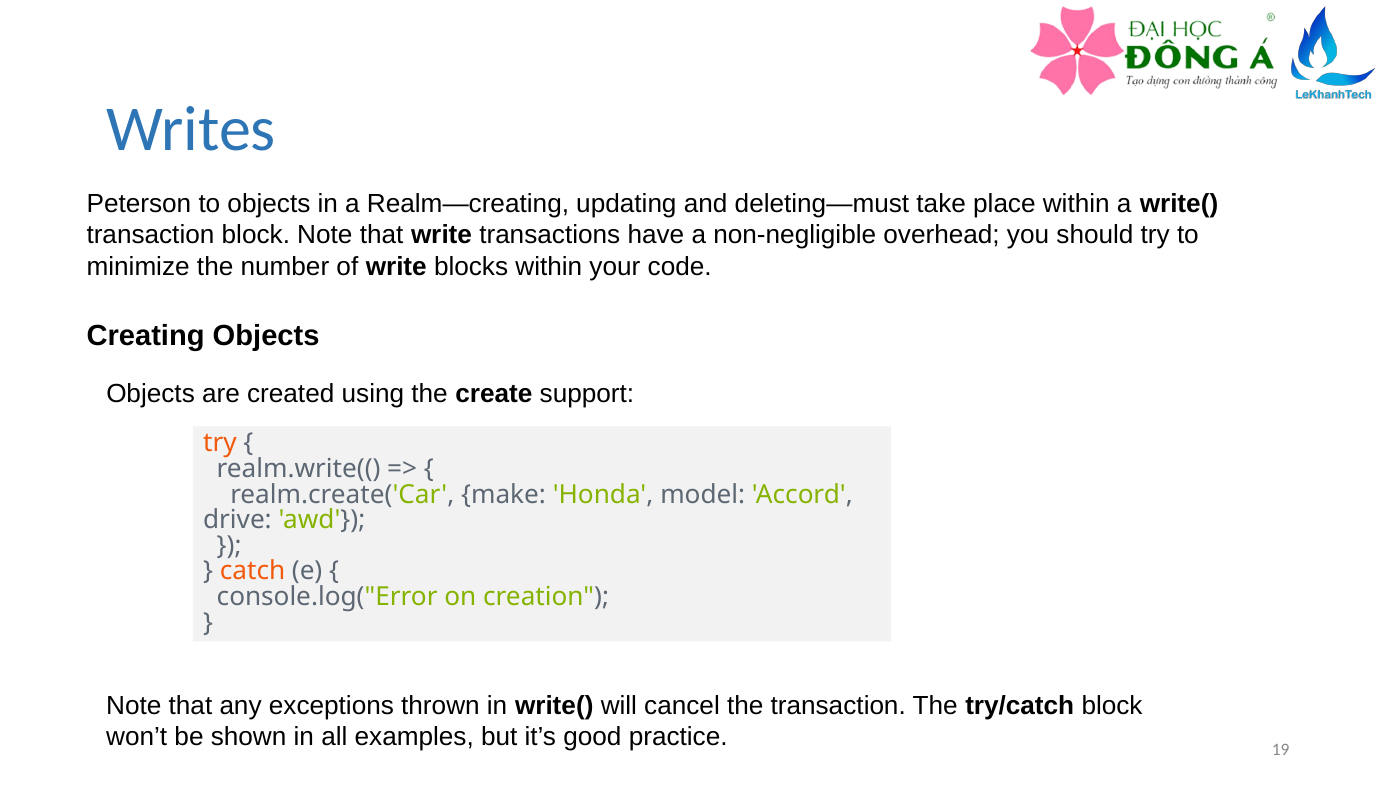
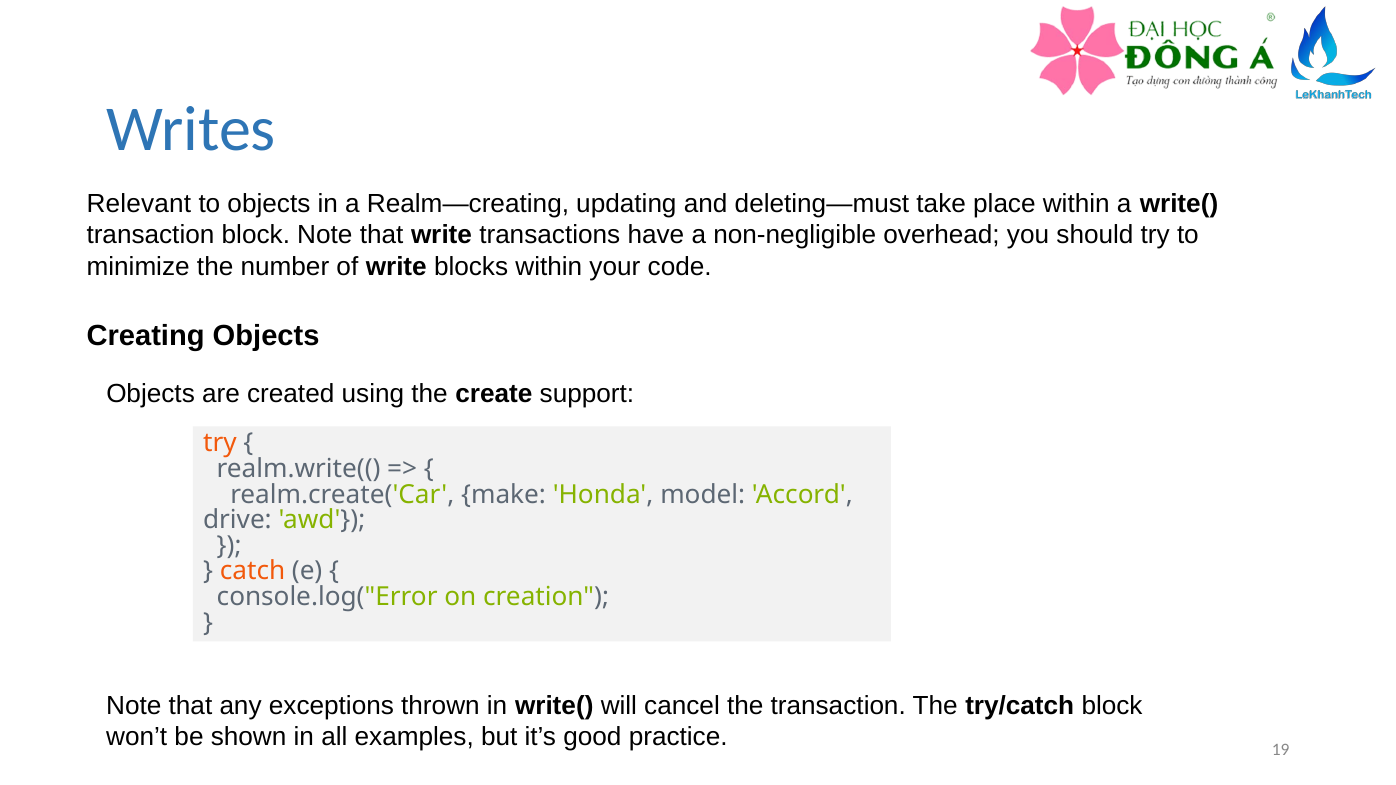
Peterson: Peterson -> Relevant
